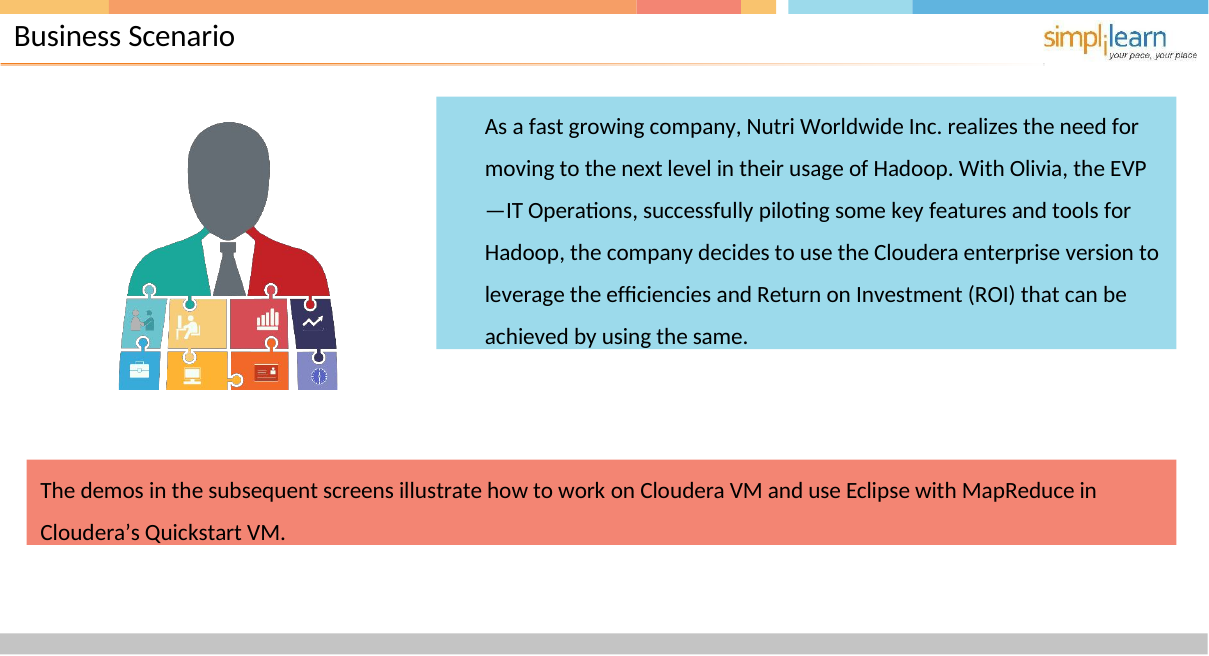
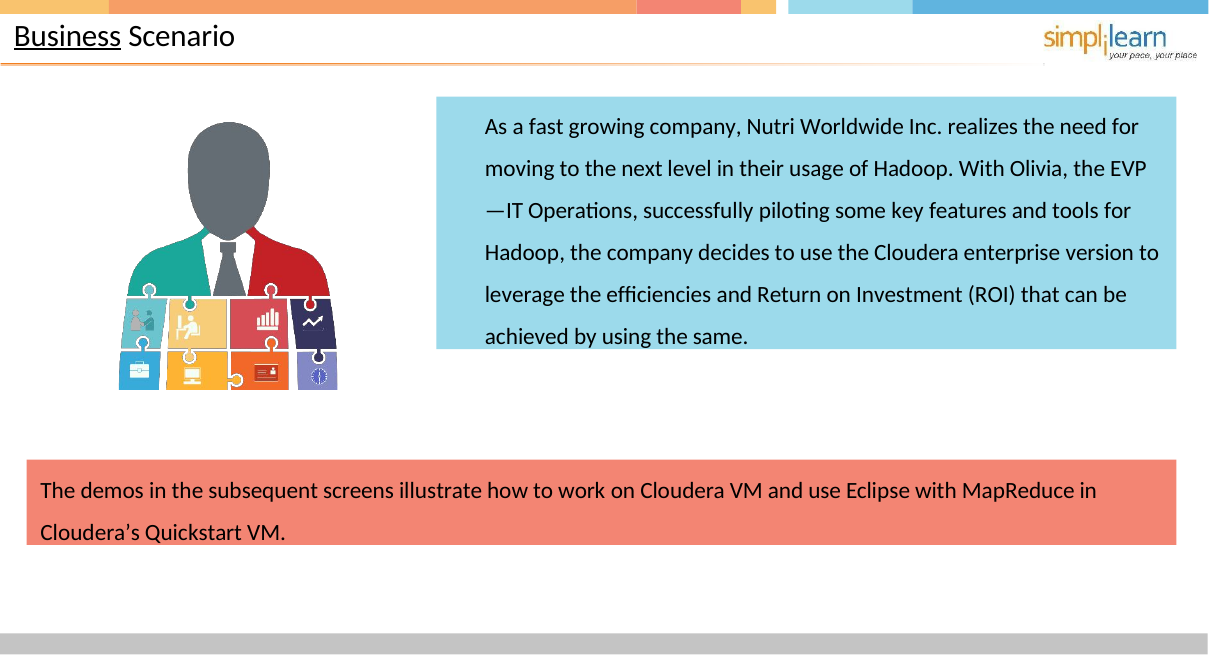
Business underline: none -> present
